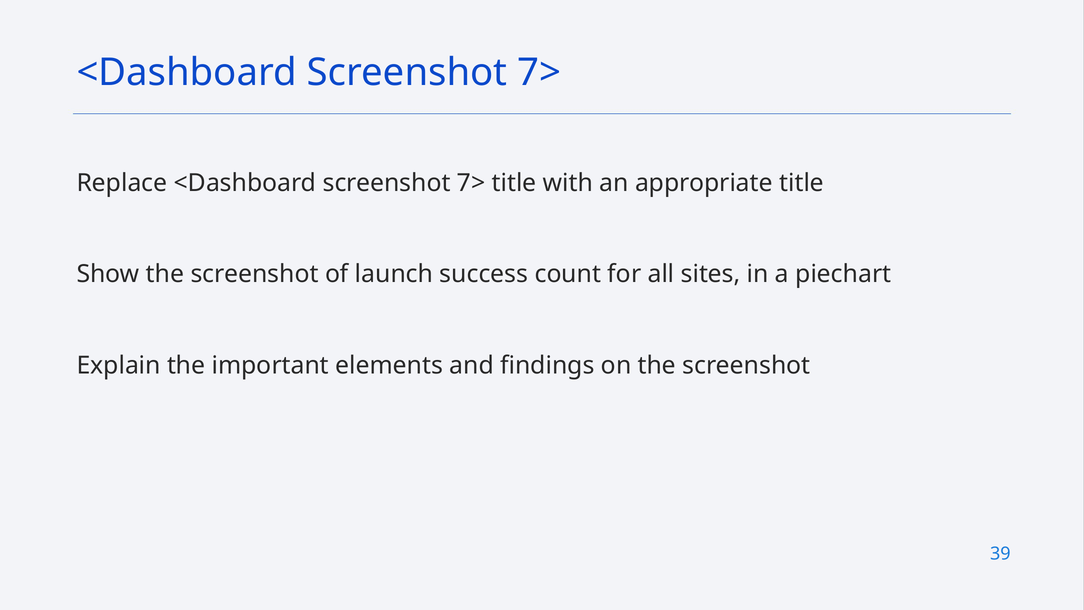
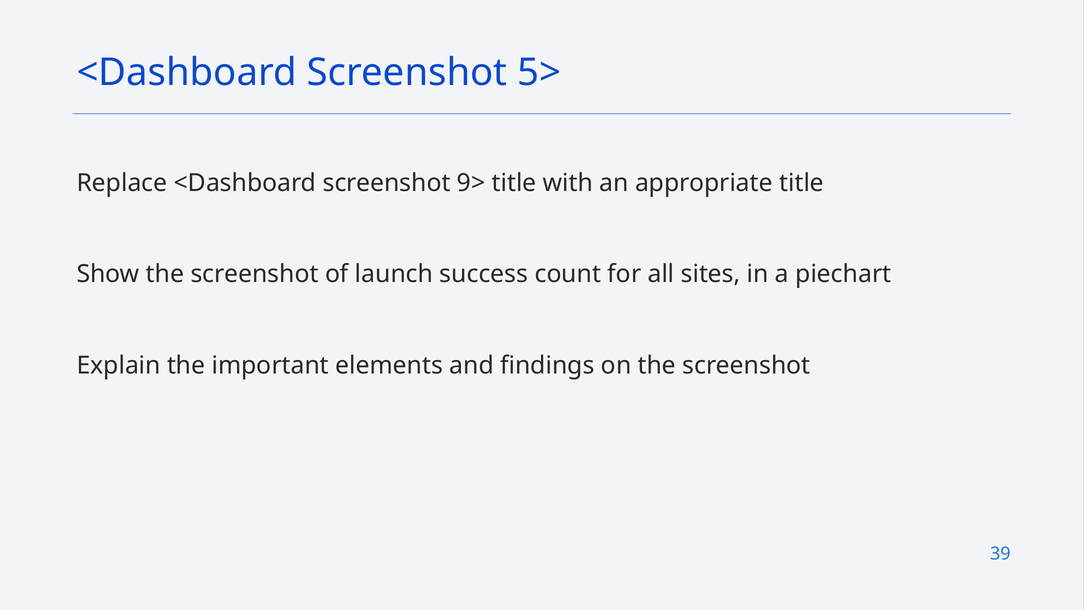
7> at (539, 72): 7> -> 5>
Replace <Dashboard screenshot 7>: 7> -> 9>
